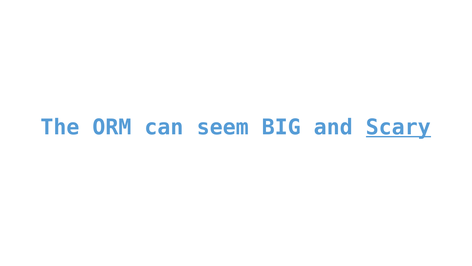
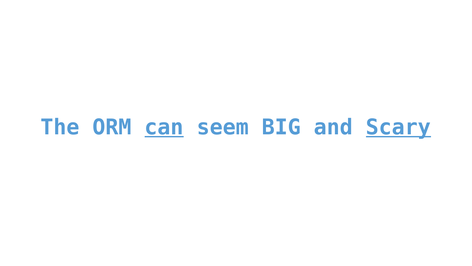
can underline: none -> present
